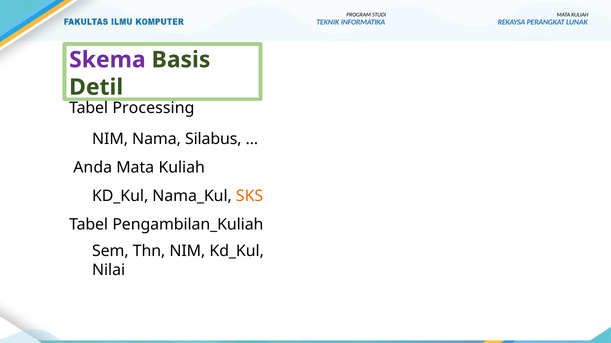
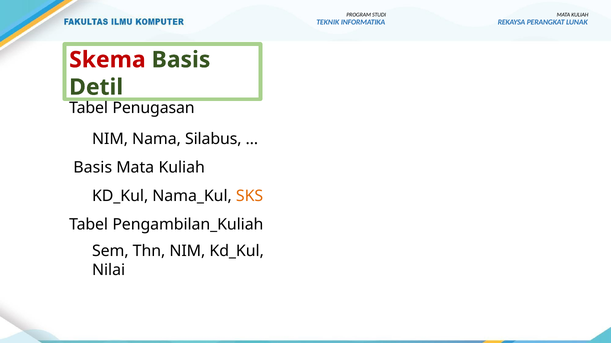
Skema colour: purple -> red
Processing: Processing -> Penugasan
Anda at (93, 168): Anda -> Basis
